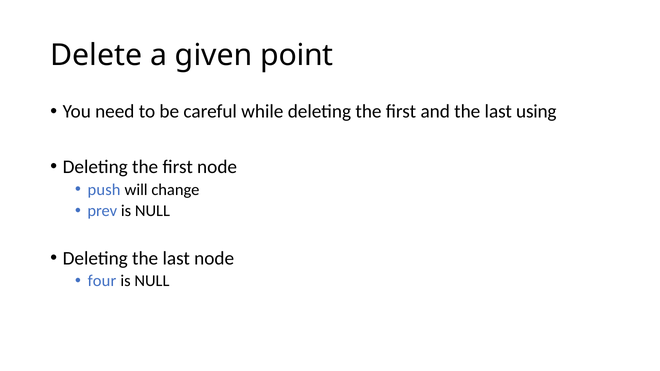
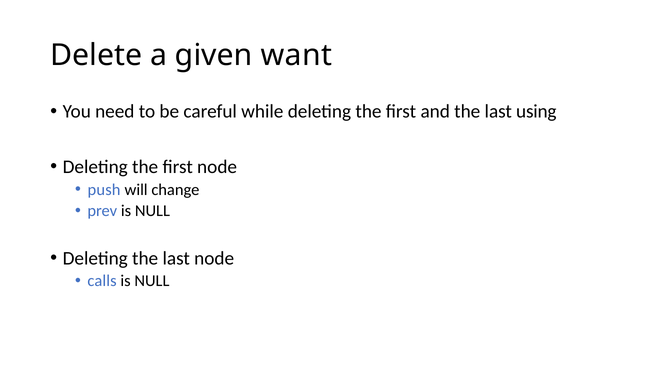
point: point -> want
four: four -> calls
